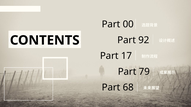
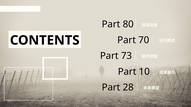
00: 00 -> 80
92: 92 -> 70
17: 17 -> 73
79: 79 -> 10
68: 68 -> 28
